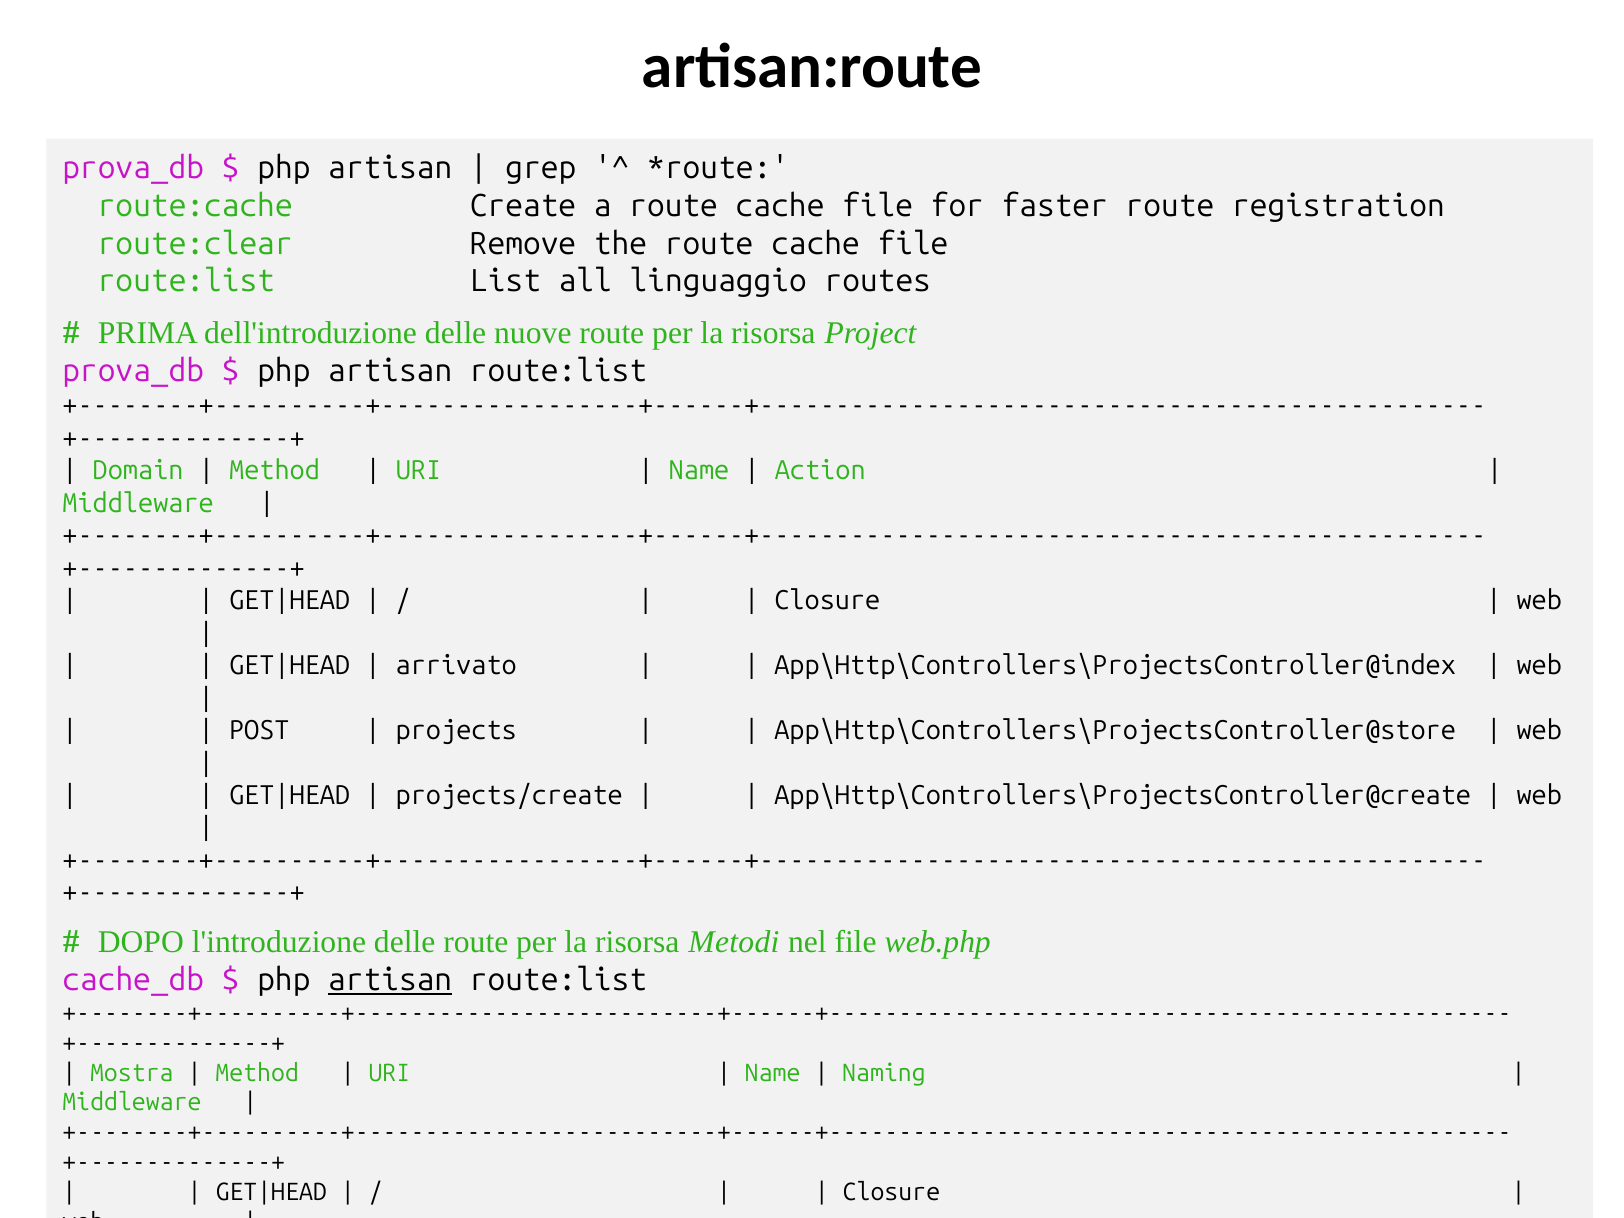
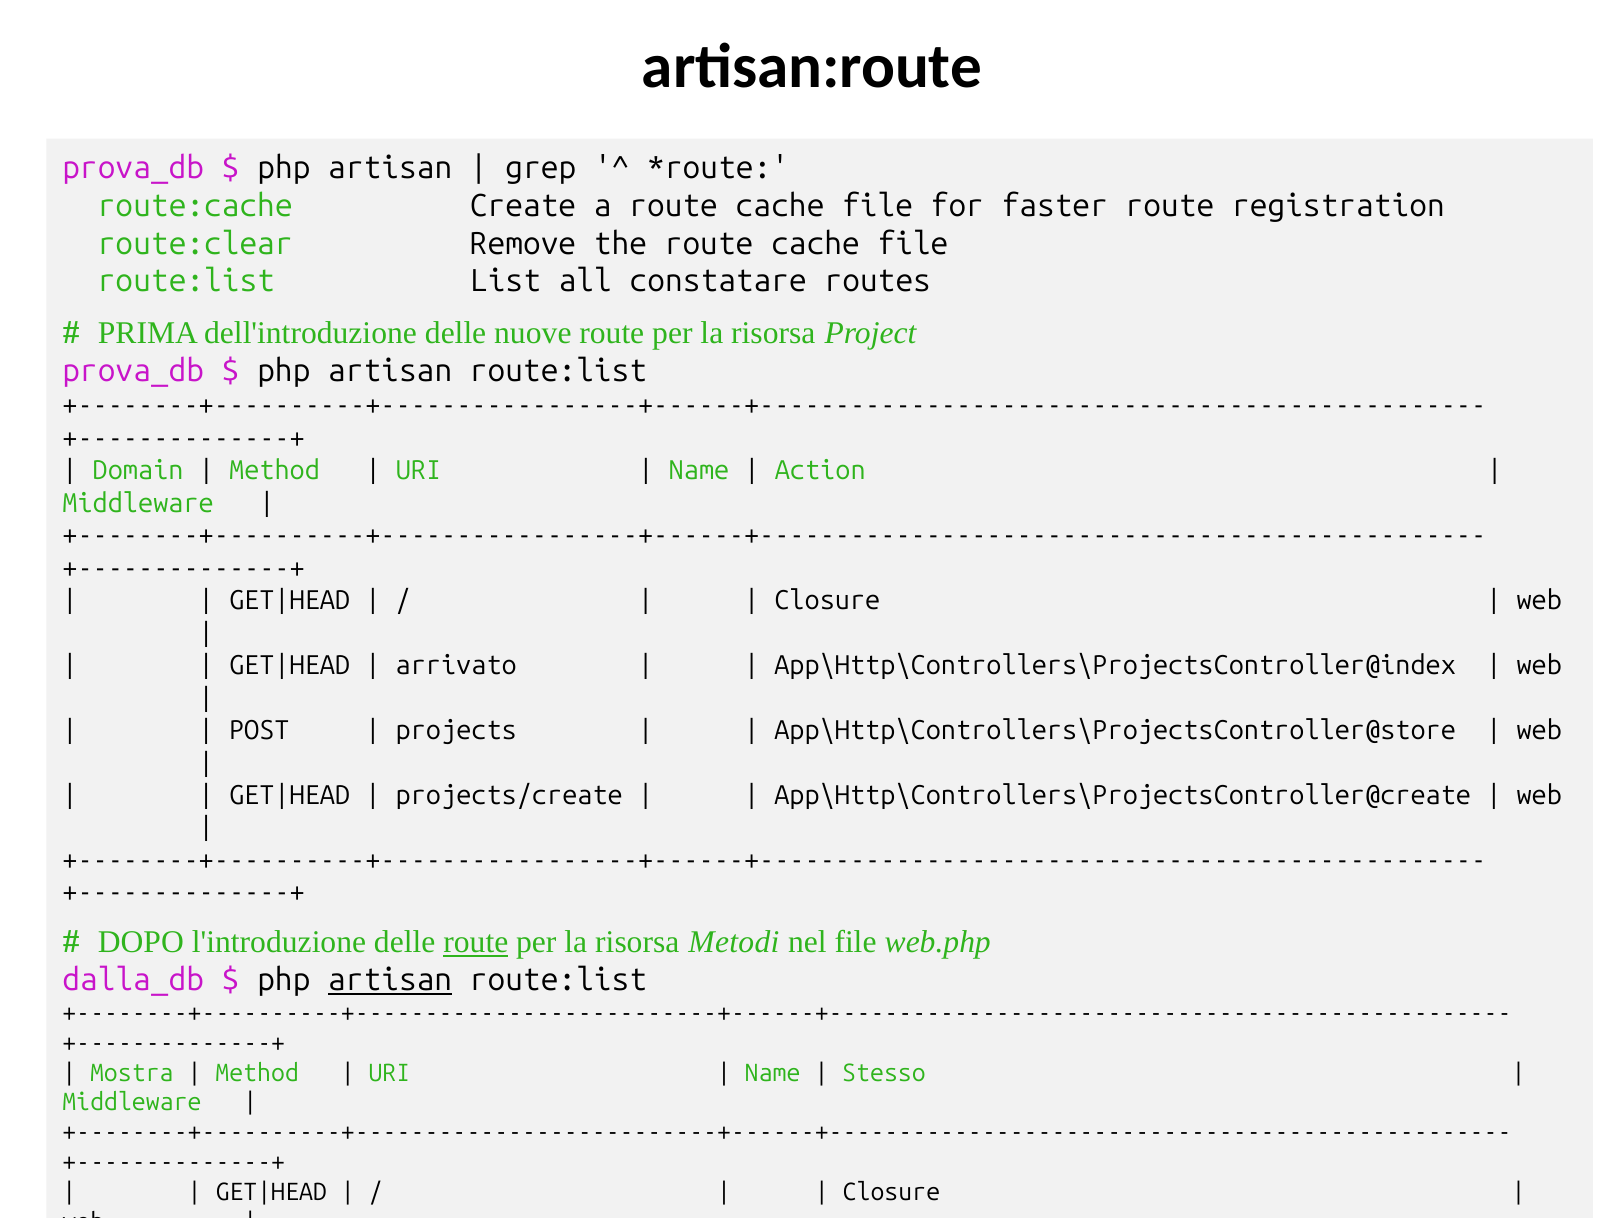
linguaggio: linguaggio -> constatare
route at (476, 942) underline: none -> present
cache_db: cache_db -> dalla_db
Naming: Naming -> Stesso
